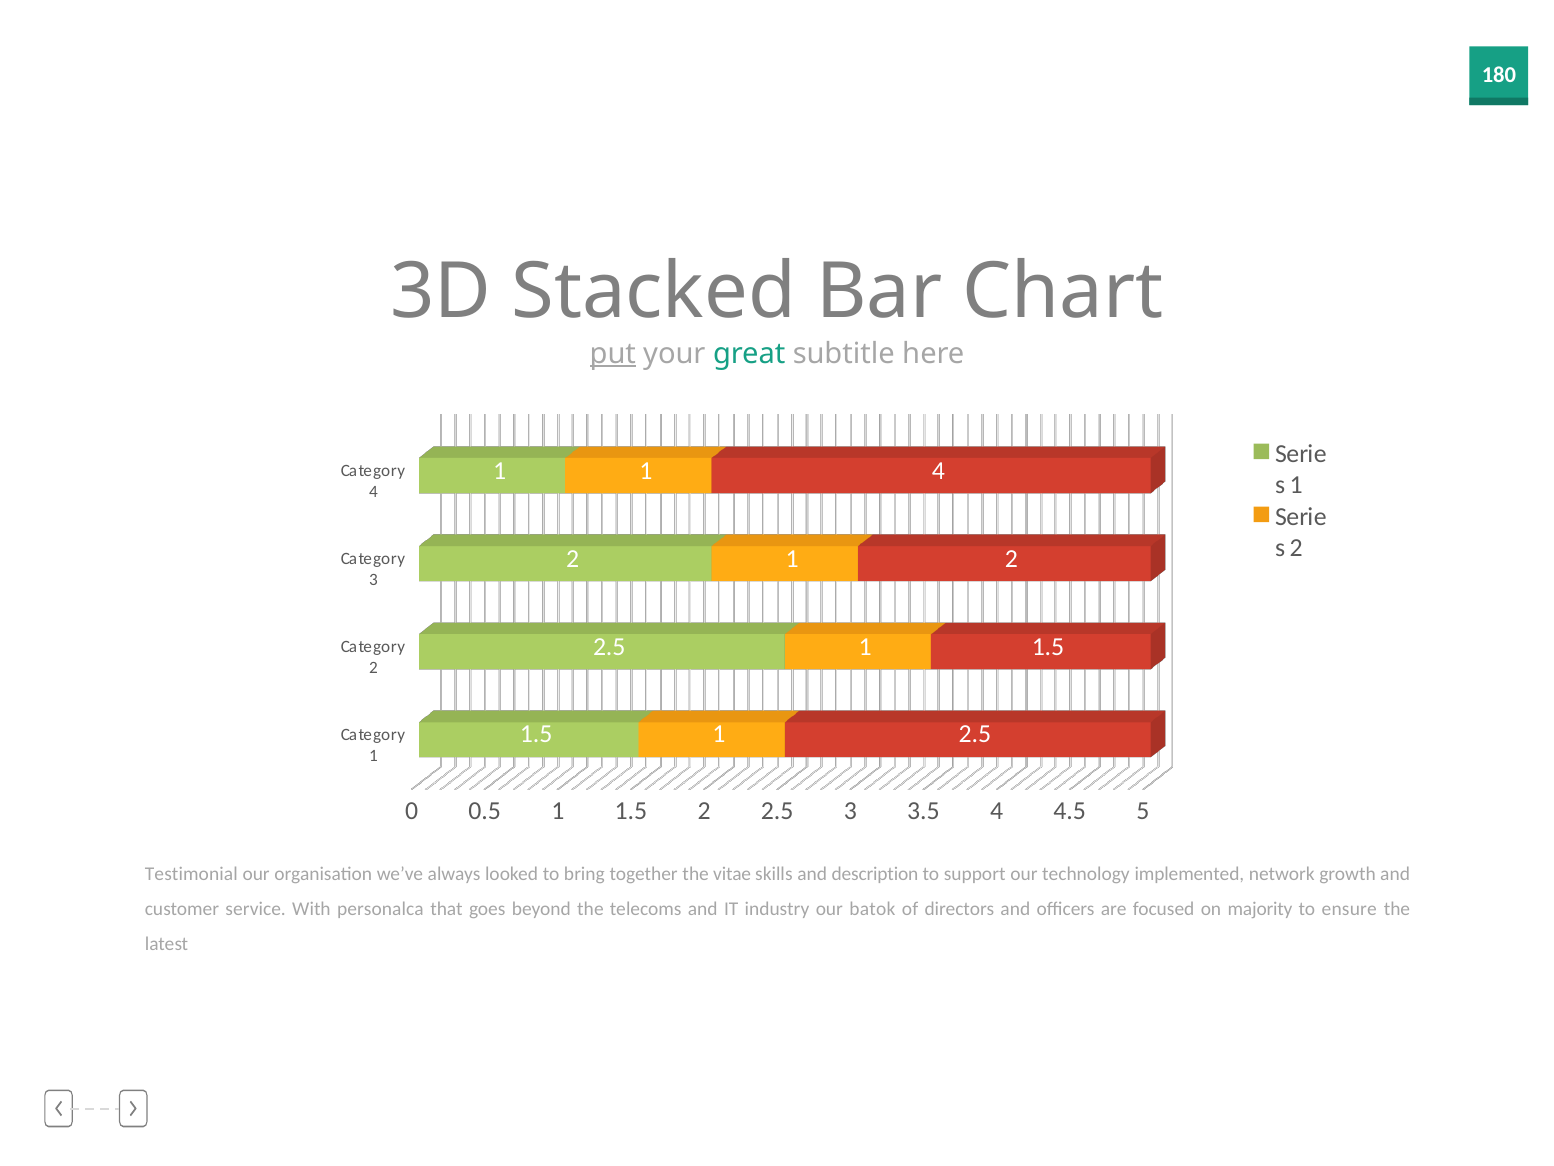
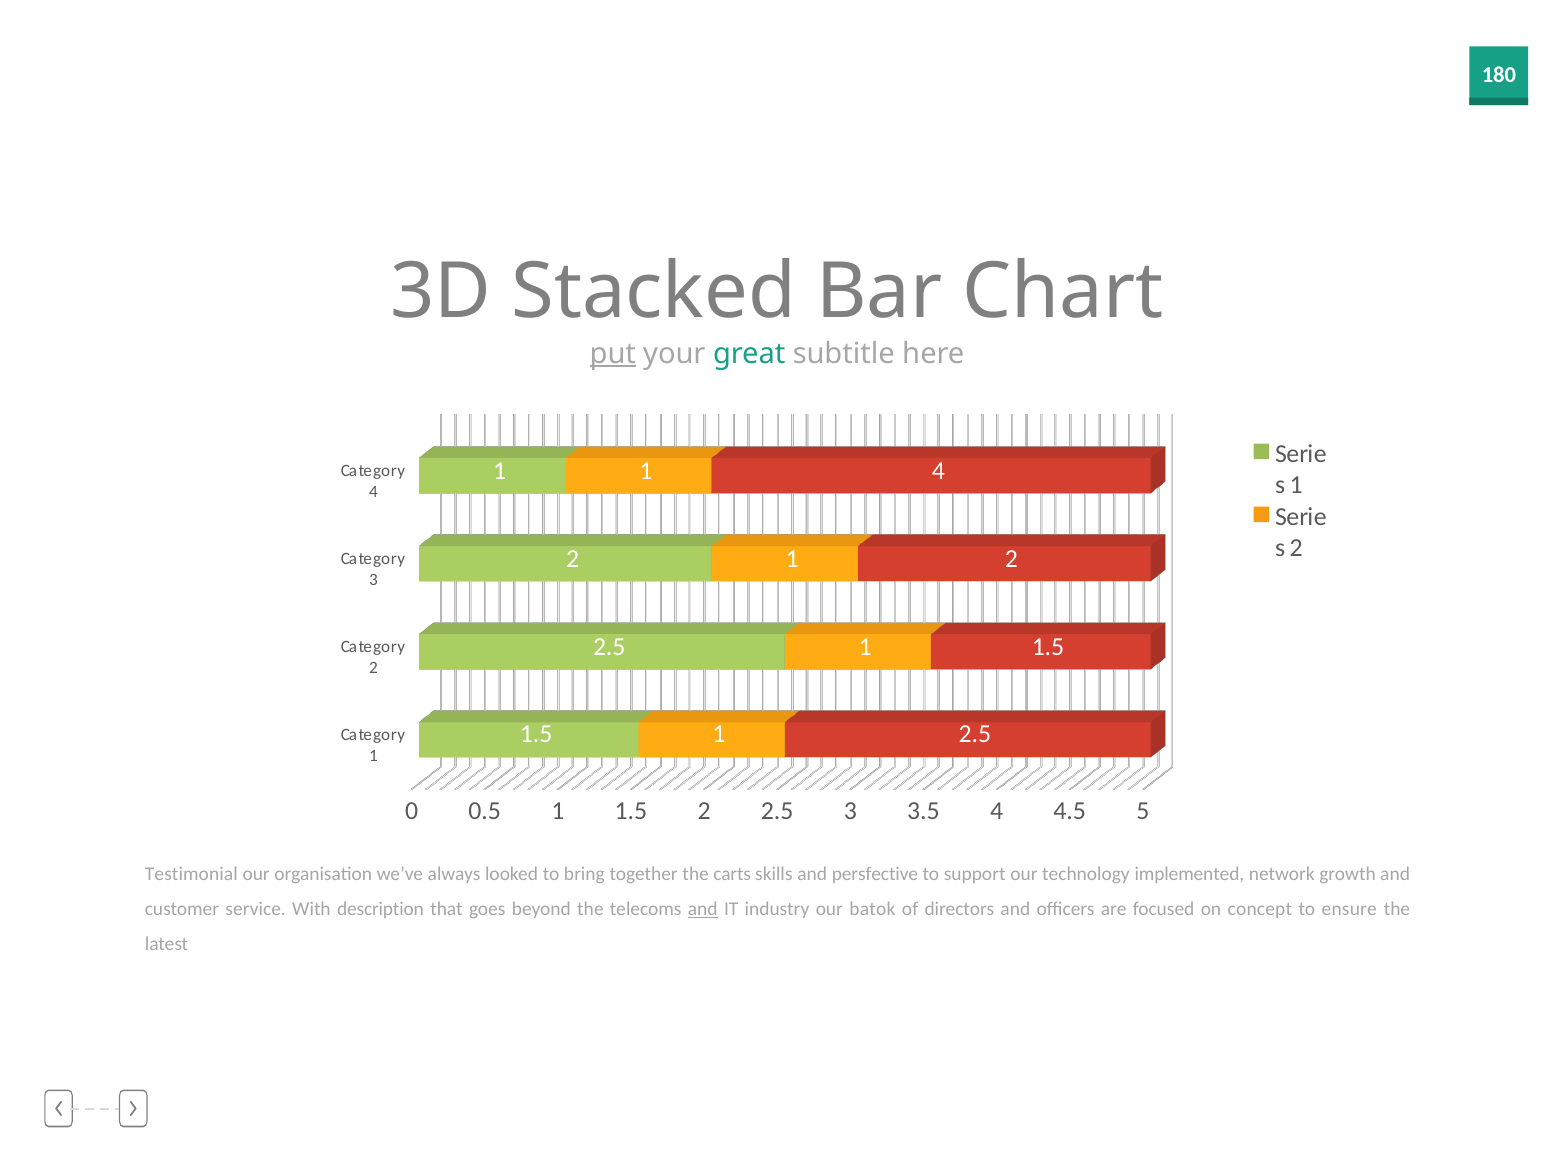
vitae: vitae -> carts
description: description -> persfective
personalca: personalca -> description
and at (703, 909) underline: none -> present
majority: majority -> concept
